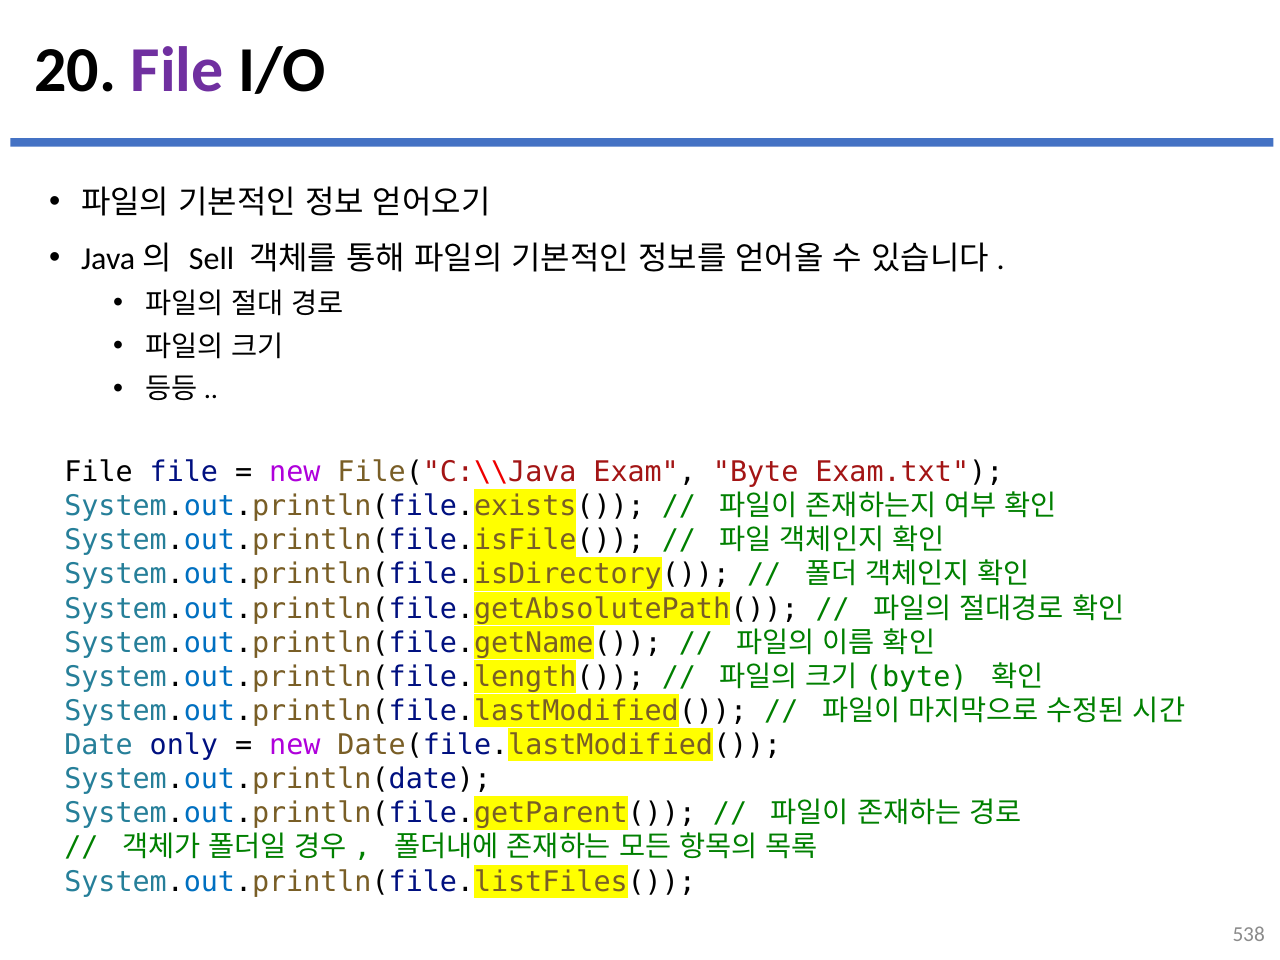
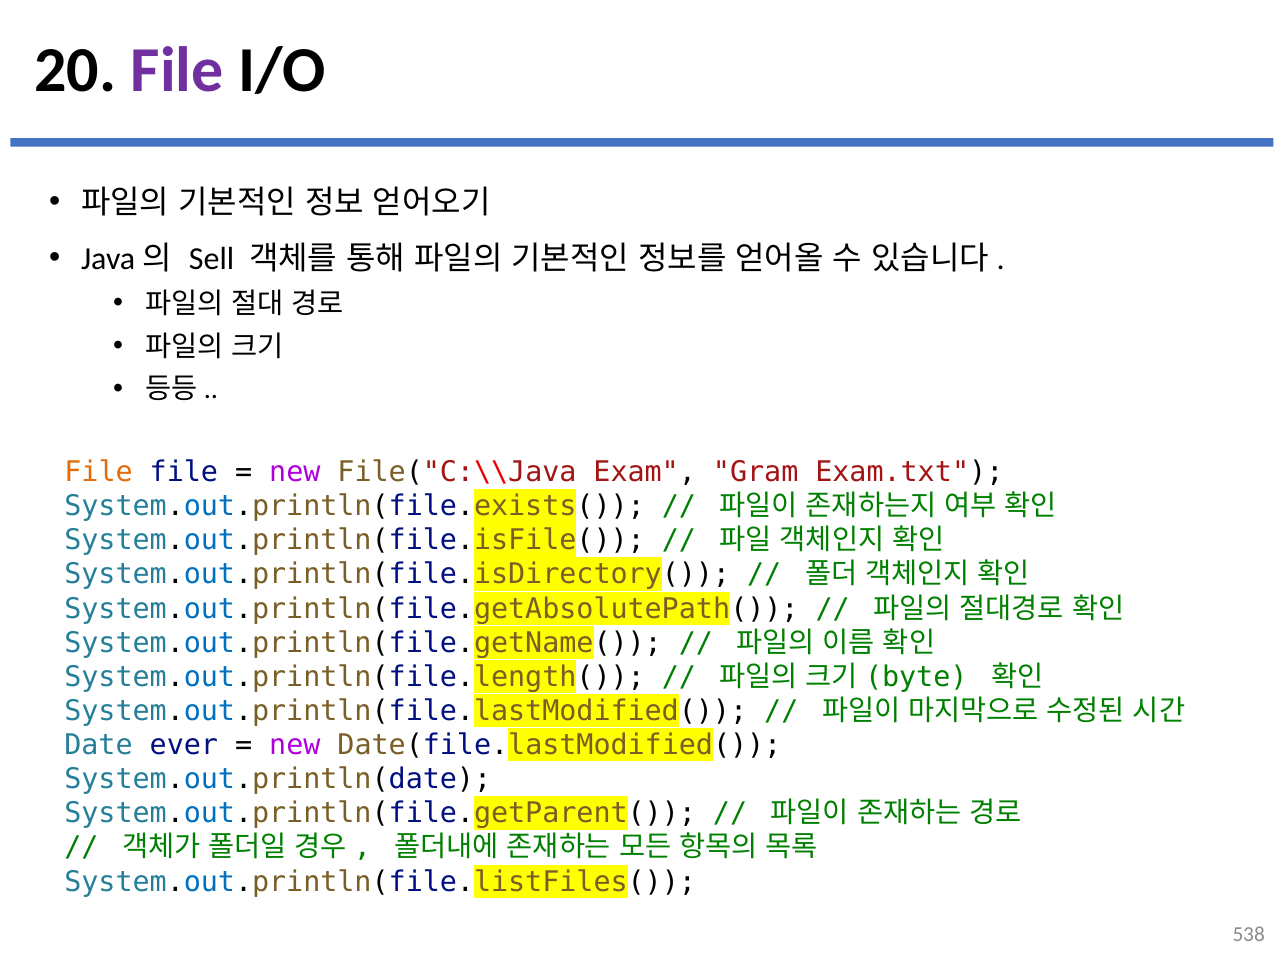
File at (99, 472) colour: black -> orange
Byte: Byte -> Gram
only: only -> ever
